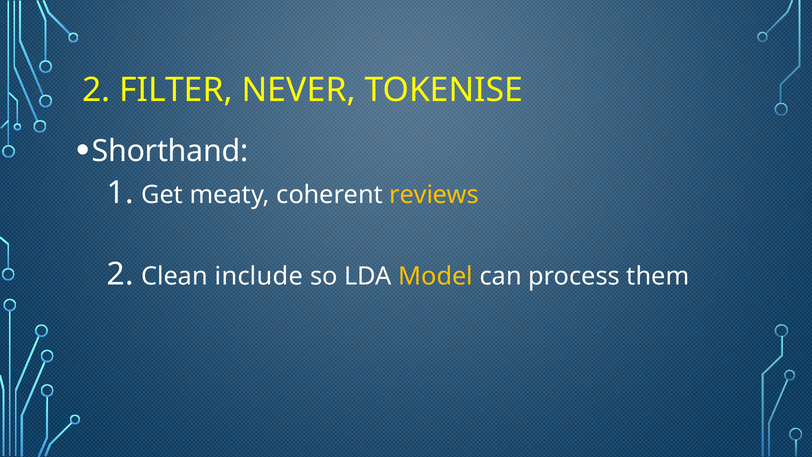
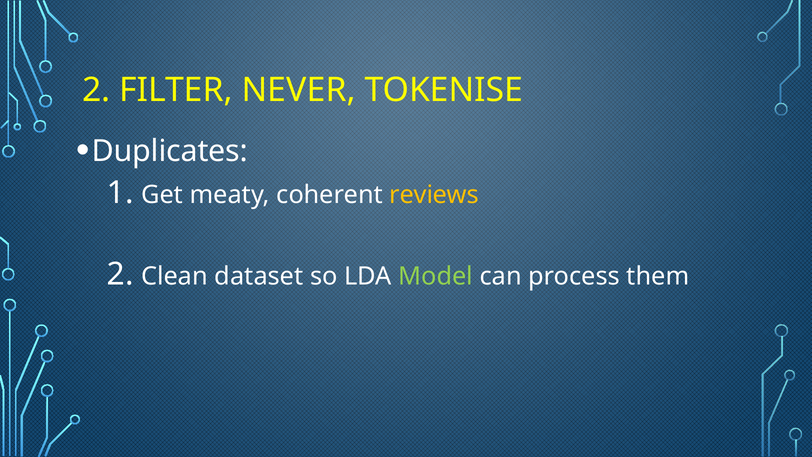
Shorthand: Shorthand -> Duplicates
include: include -> dataset
Model colour: yellow -> light green
